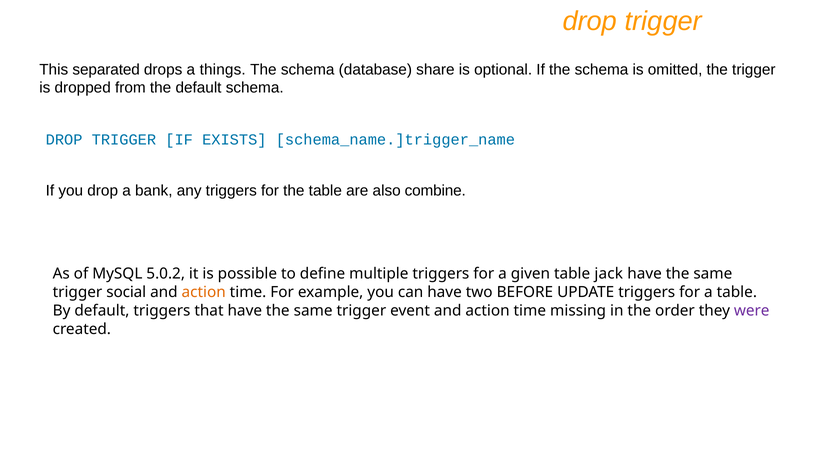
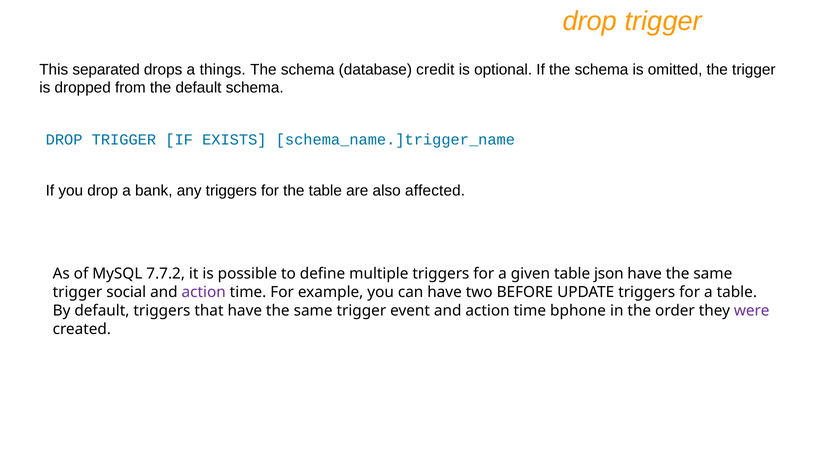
share: share -> credit
combine: combine -> affected
5.0.2: 5.0.2 -> 7.7.2
jack: jack -> json
action at (204, 292) colour: orange -> purple
missing: missing -> bphone
